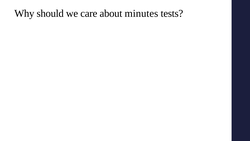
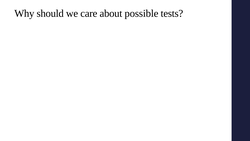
minutes: minutes -> possible
